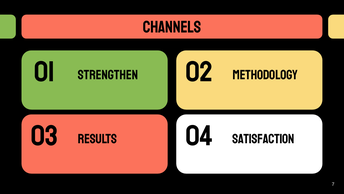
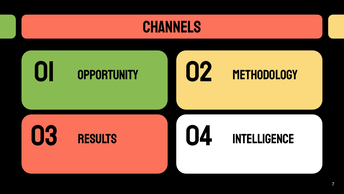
STRENGTHEN: STRENGTHEN -> OPPORTUNITY
Satisfaction: Satisfaction -> Intelligence
